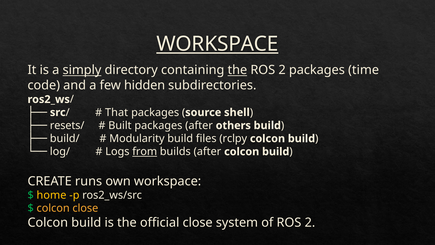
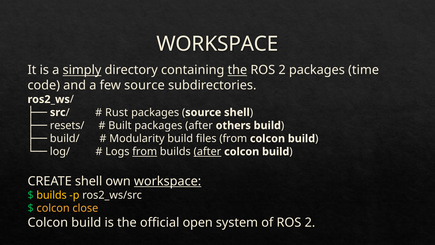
WORKSPACE at (217, 44) underline: present -> none
few hidden: hidden -> source
That: That -> Rust
files rclpy: rclpy -> from
after at (207, 151) underline: none -> present
CREATE runs: runs -> shell
workspace at (168, 181) underline: none -> present
home at (51, 195): home -> builds
official close: close -> open
